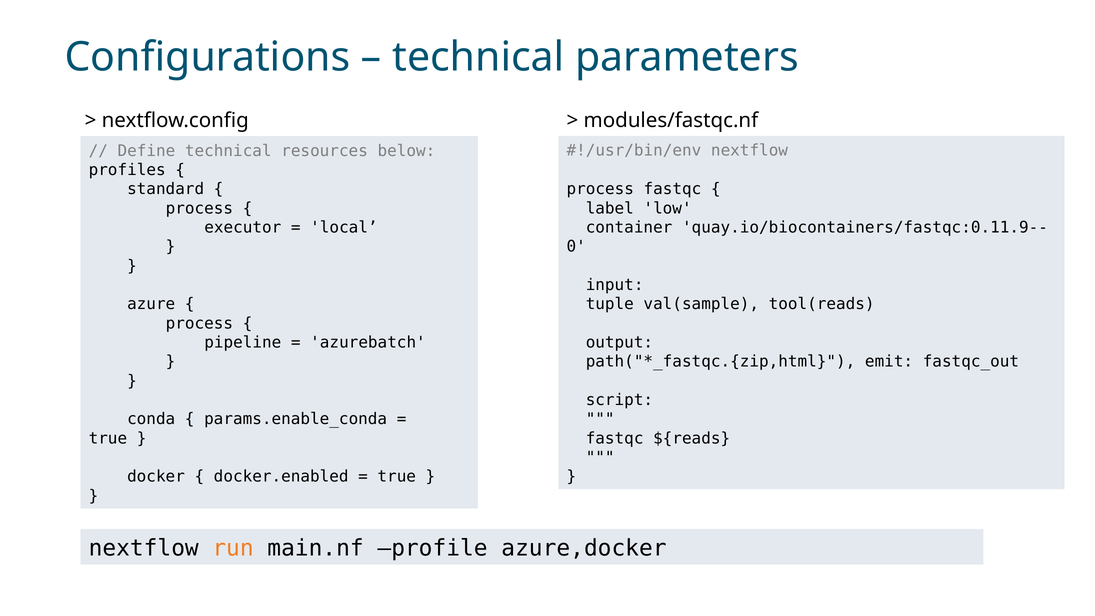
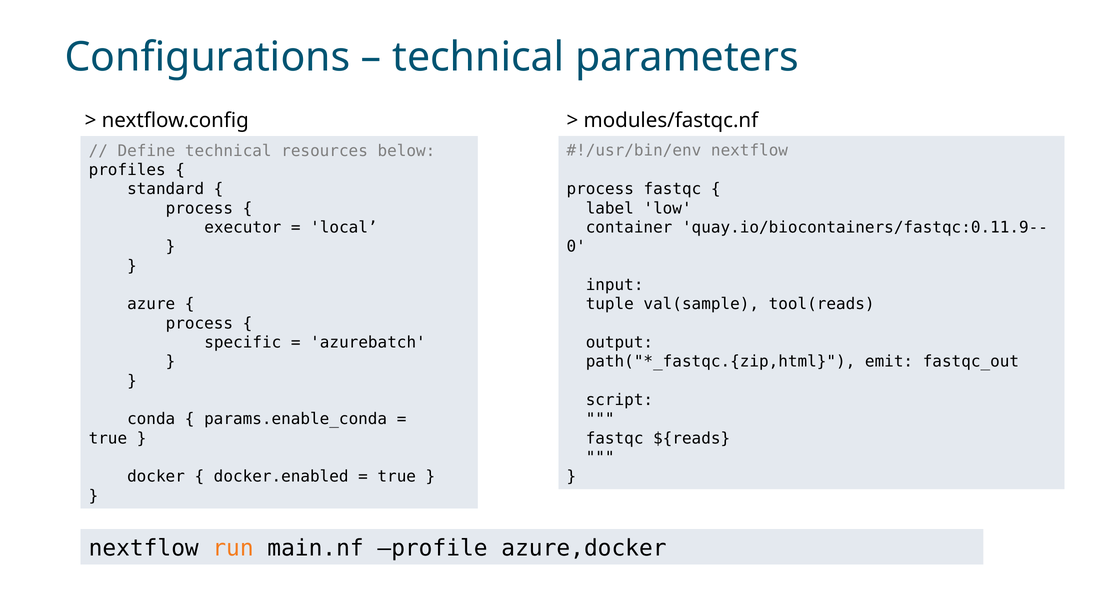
pipeline: pipeline -> specific
